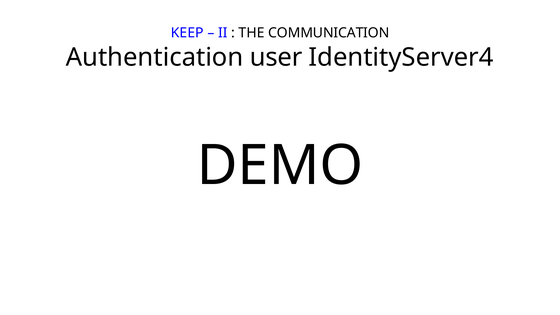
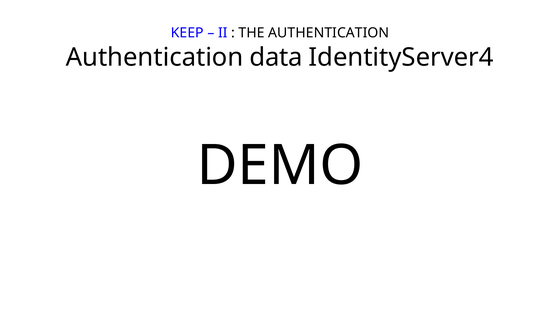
THE COMMUNICATION: COMMUNICATION -> AUTHENTICATION
user: user -> data
